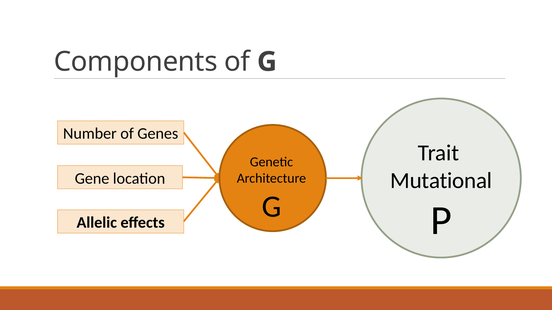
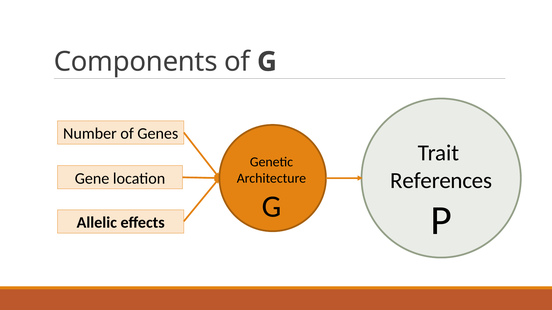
Mutational: Mutational -> References
